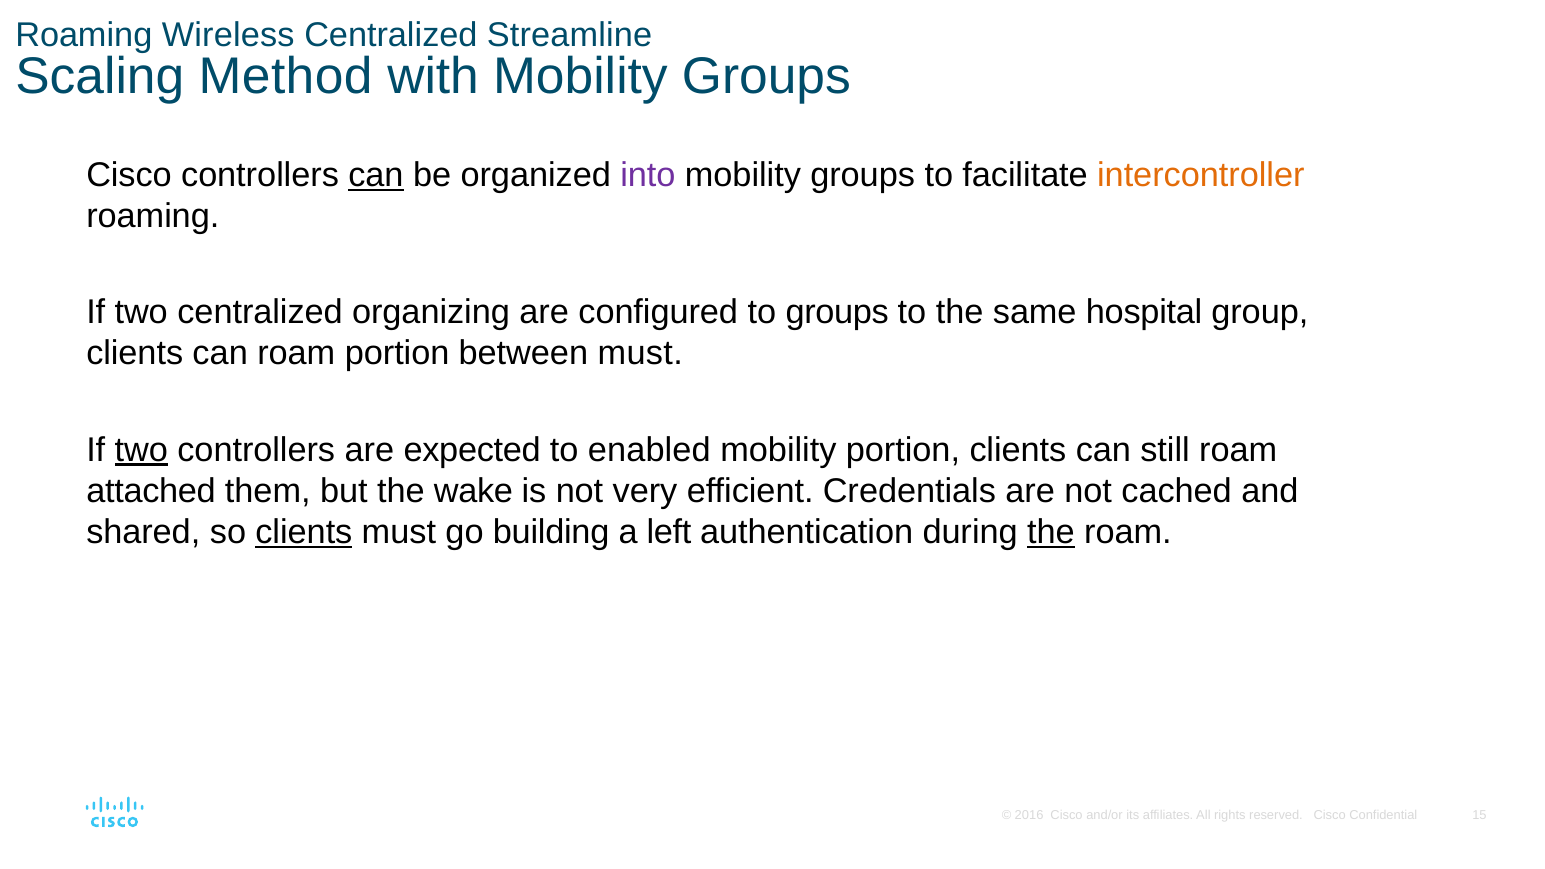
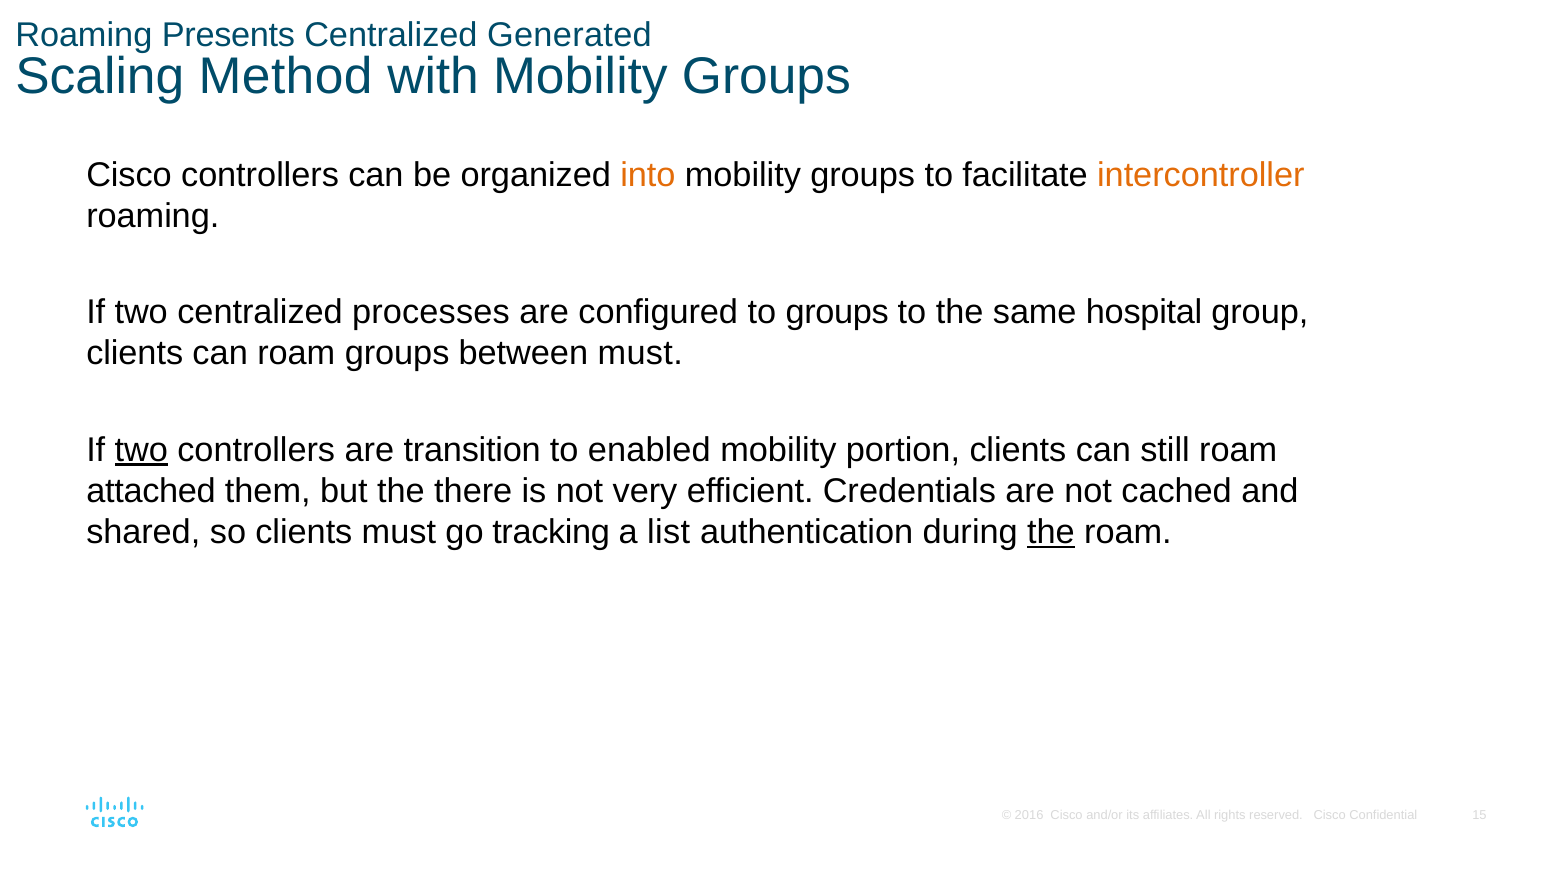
Wireless: Wireless -> Presents
Streamline: Streamline -> Generated
can at (376, 175) underline: present -> none
into colour: purple -> orange
organizing: organizing -> processes
roam portion: portion -> groups
expected: expected -> transition
wake: wake -> there
clients at (304, 532) underline: present -> none
building: building -> tracking
left: left -> list
